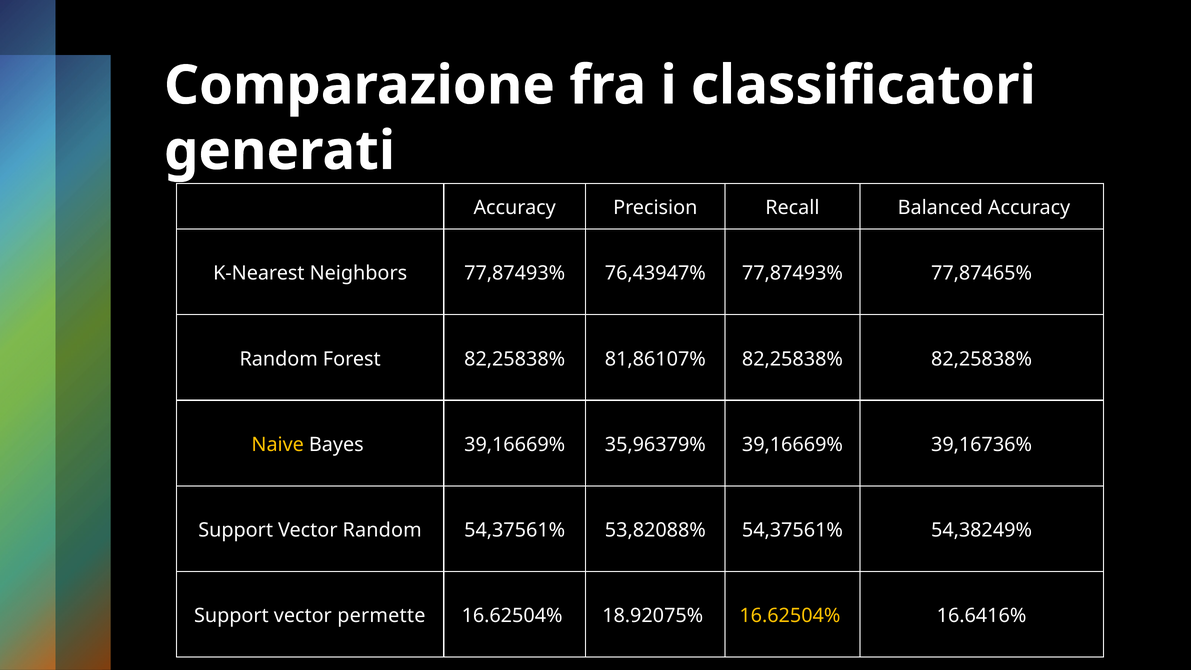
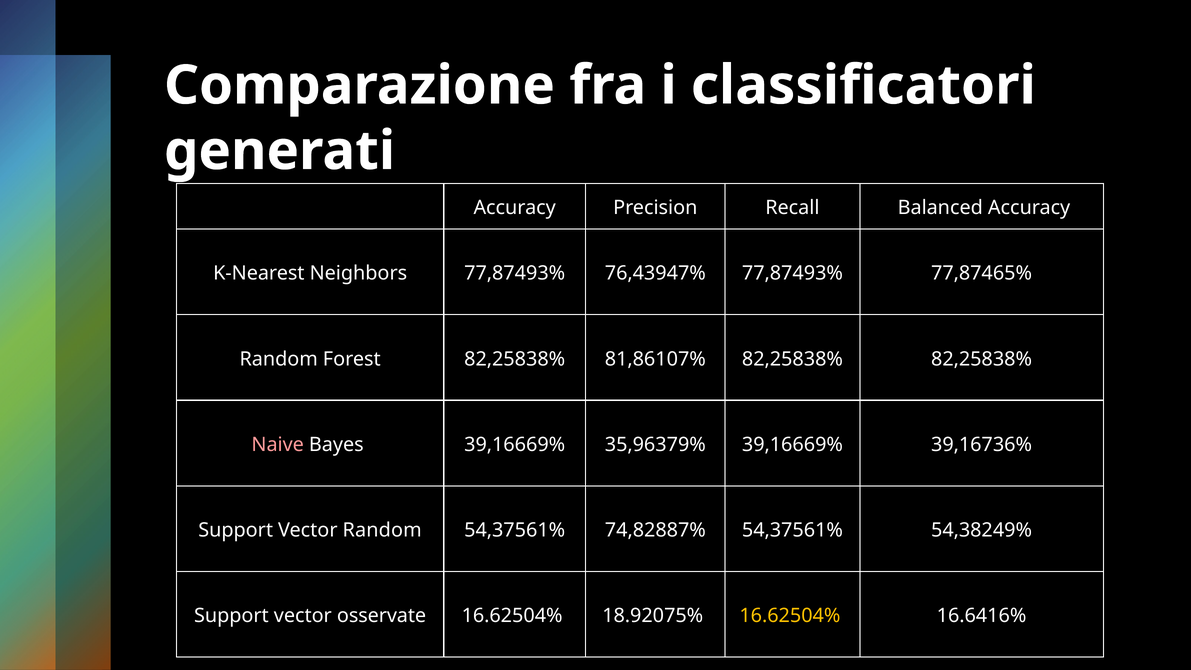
Naive colour: yellow -> pink
53,82088%: 53,82088% -> 74,82887%
permette: permette -> osservate
